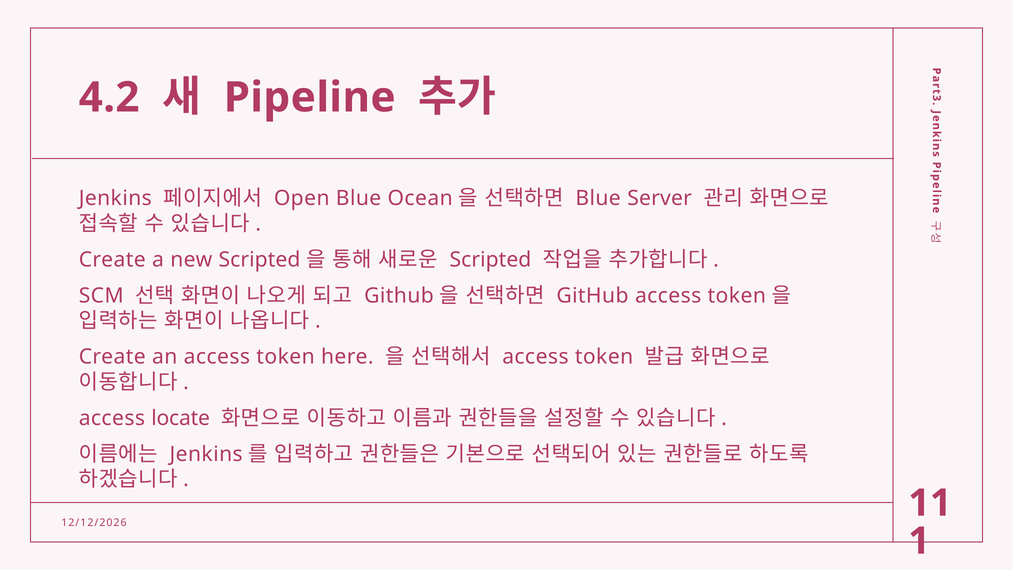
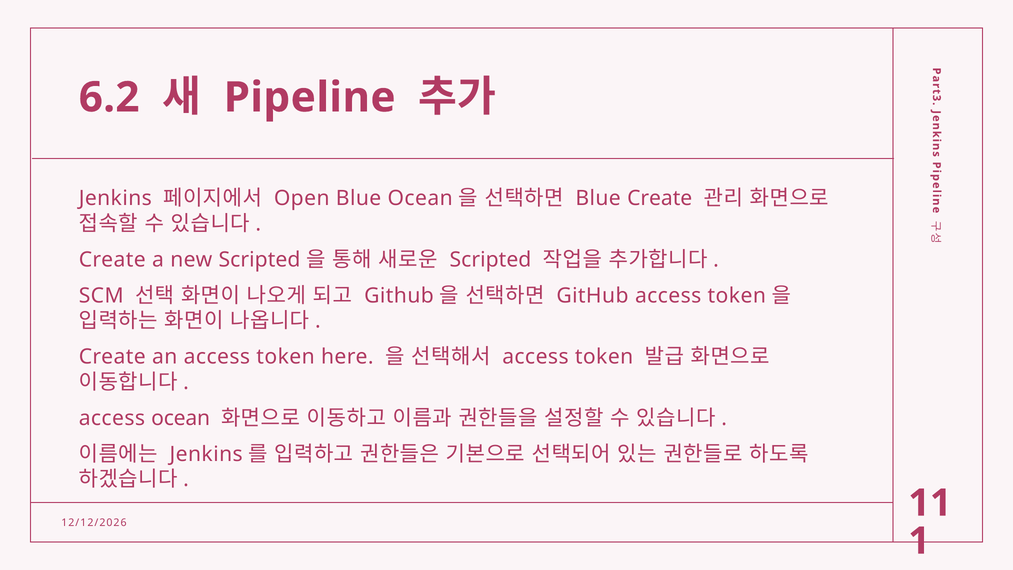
4.2: 4.2 -> 6.2
Blue Server: Server -> Create
access locate: locate -> ocean
